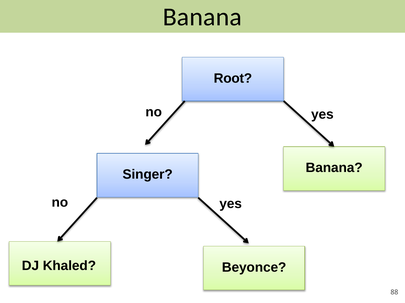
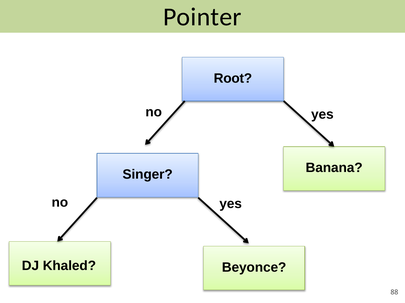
Banana at (202, 17): Banana -> Pointer
